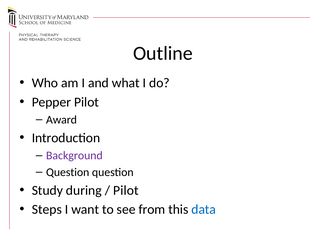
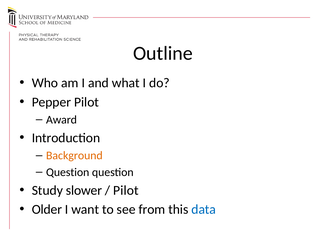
Background colour: purple -> orange
during: during -> slower
Steps: Steps -> Older
